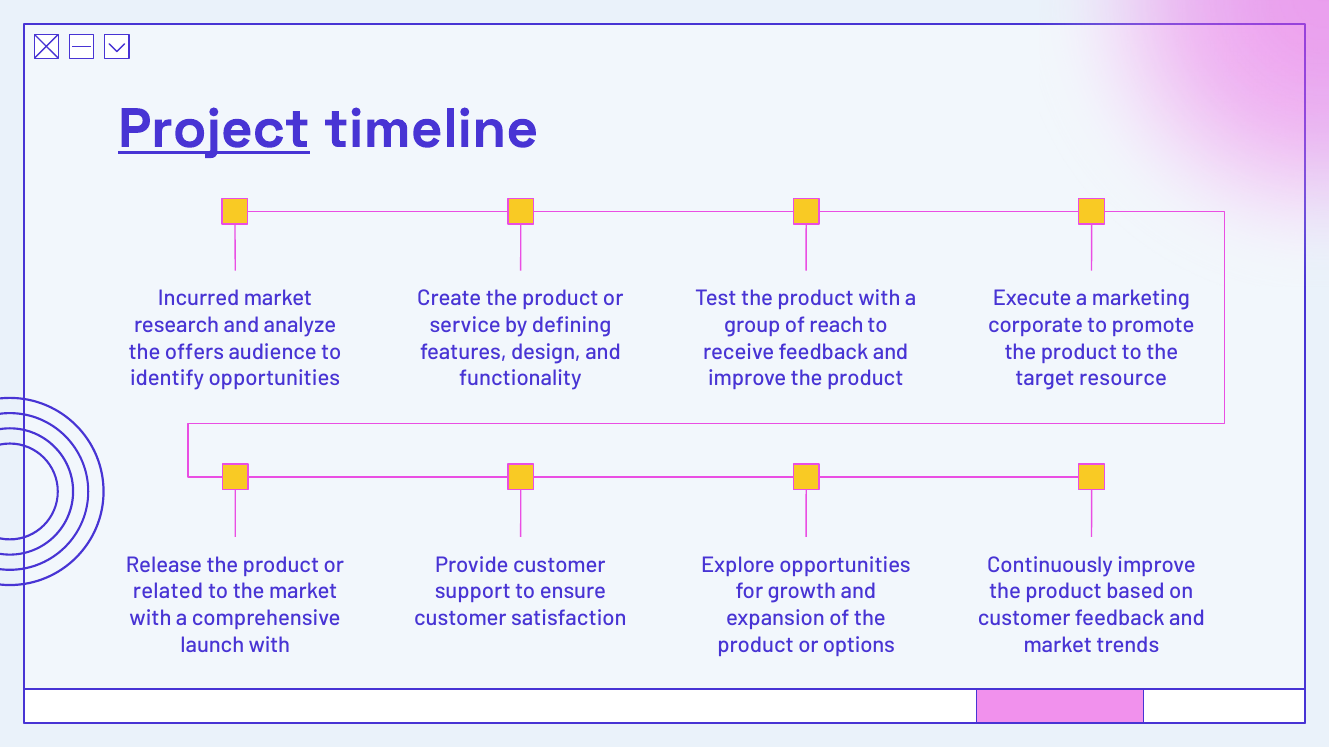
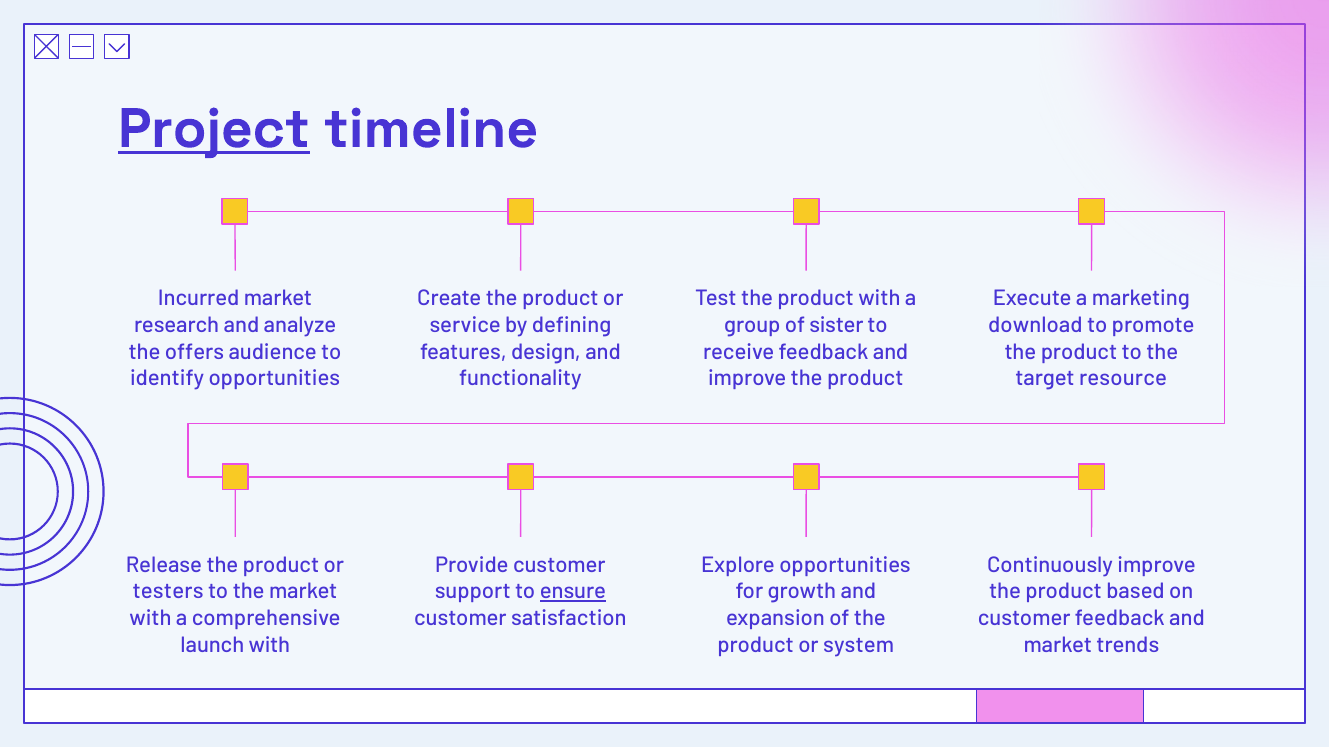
reach: reach -> sister
corporate: corporate -> download
related: related -> testers
ensure underline: none -> present
options: options -> system
